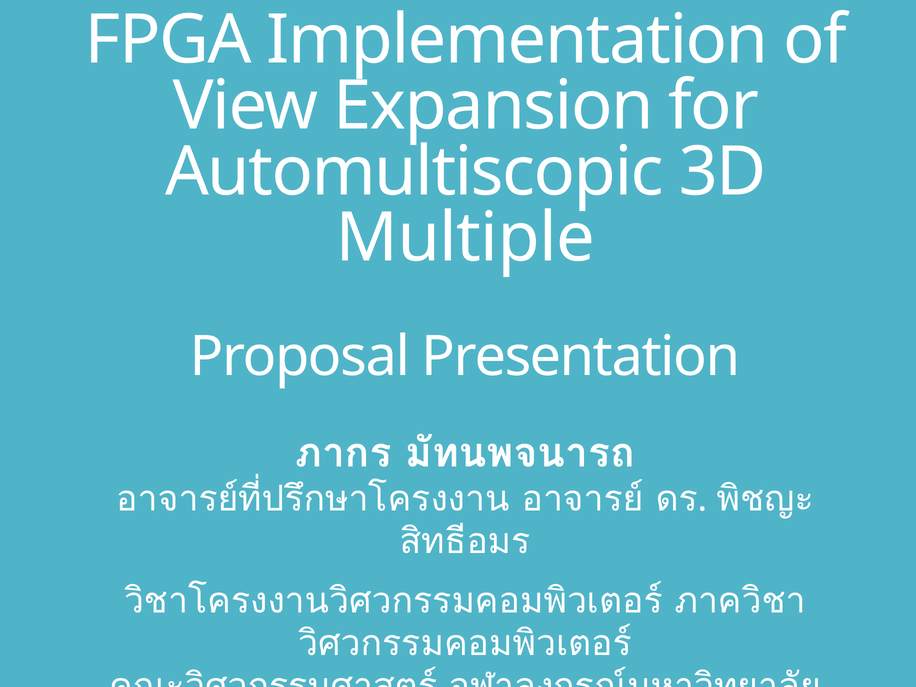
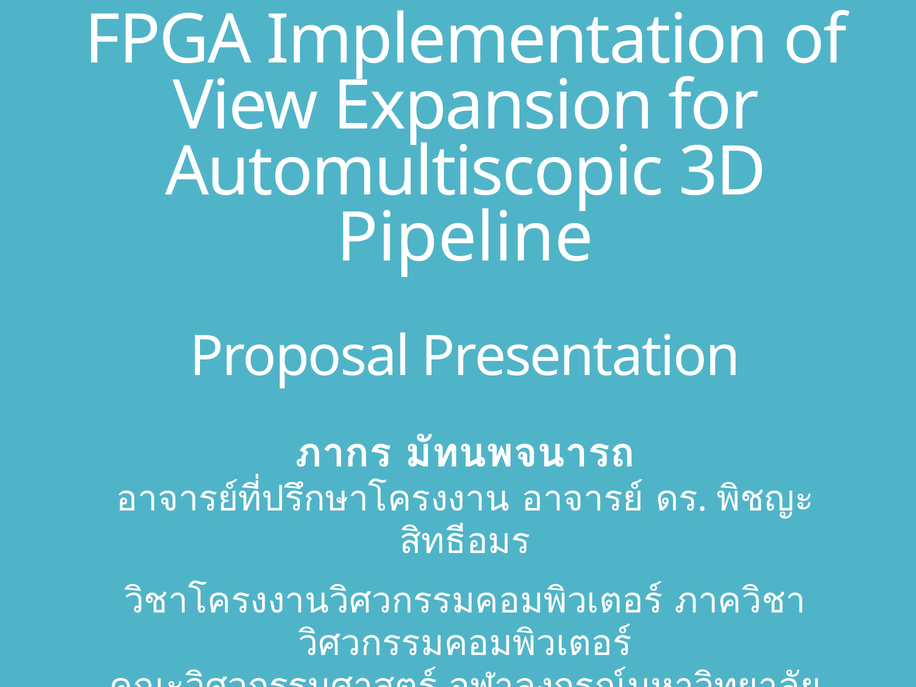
Multiple: Multiple -> Pipeline
